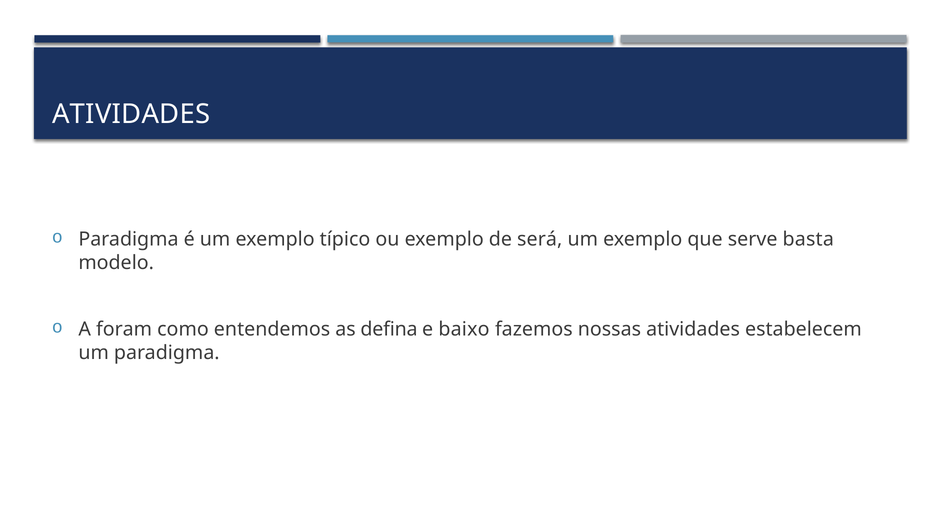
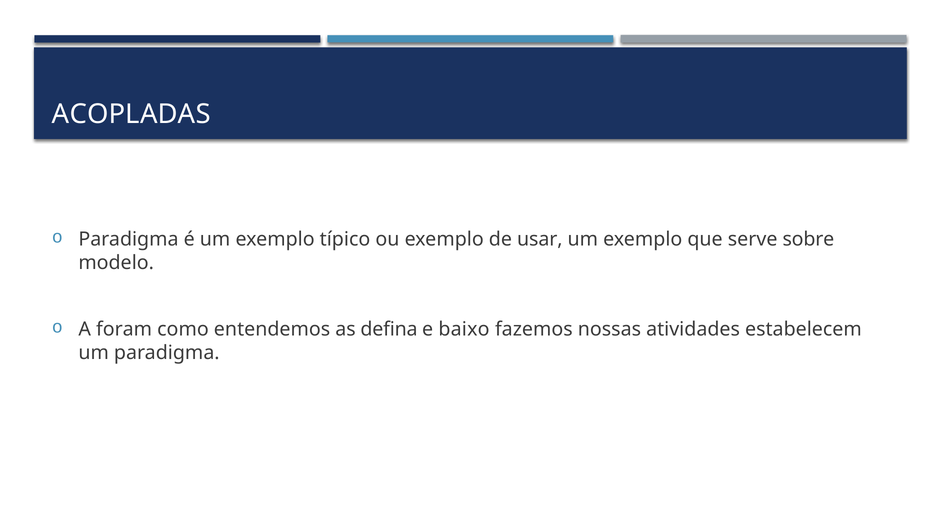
ATIVIDADES at (131, 114): ATIVIDADES -> ACOPLADAS
será: será -> usar
basta: basta -> sobre
